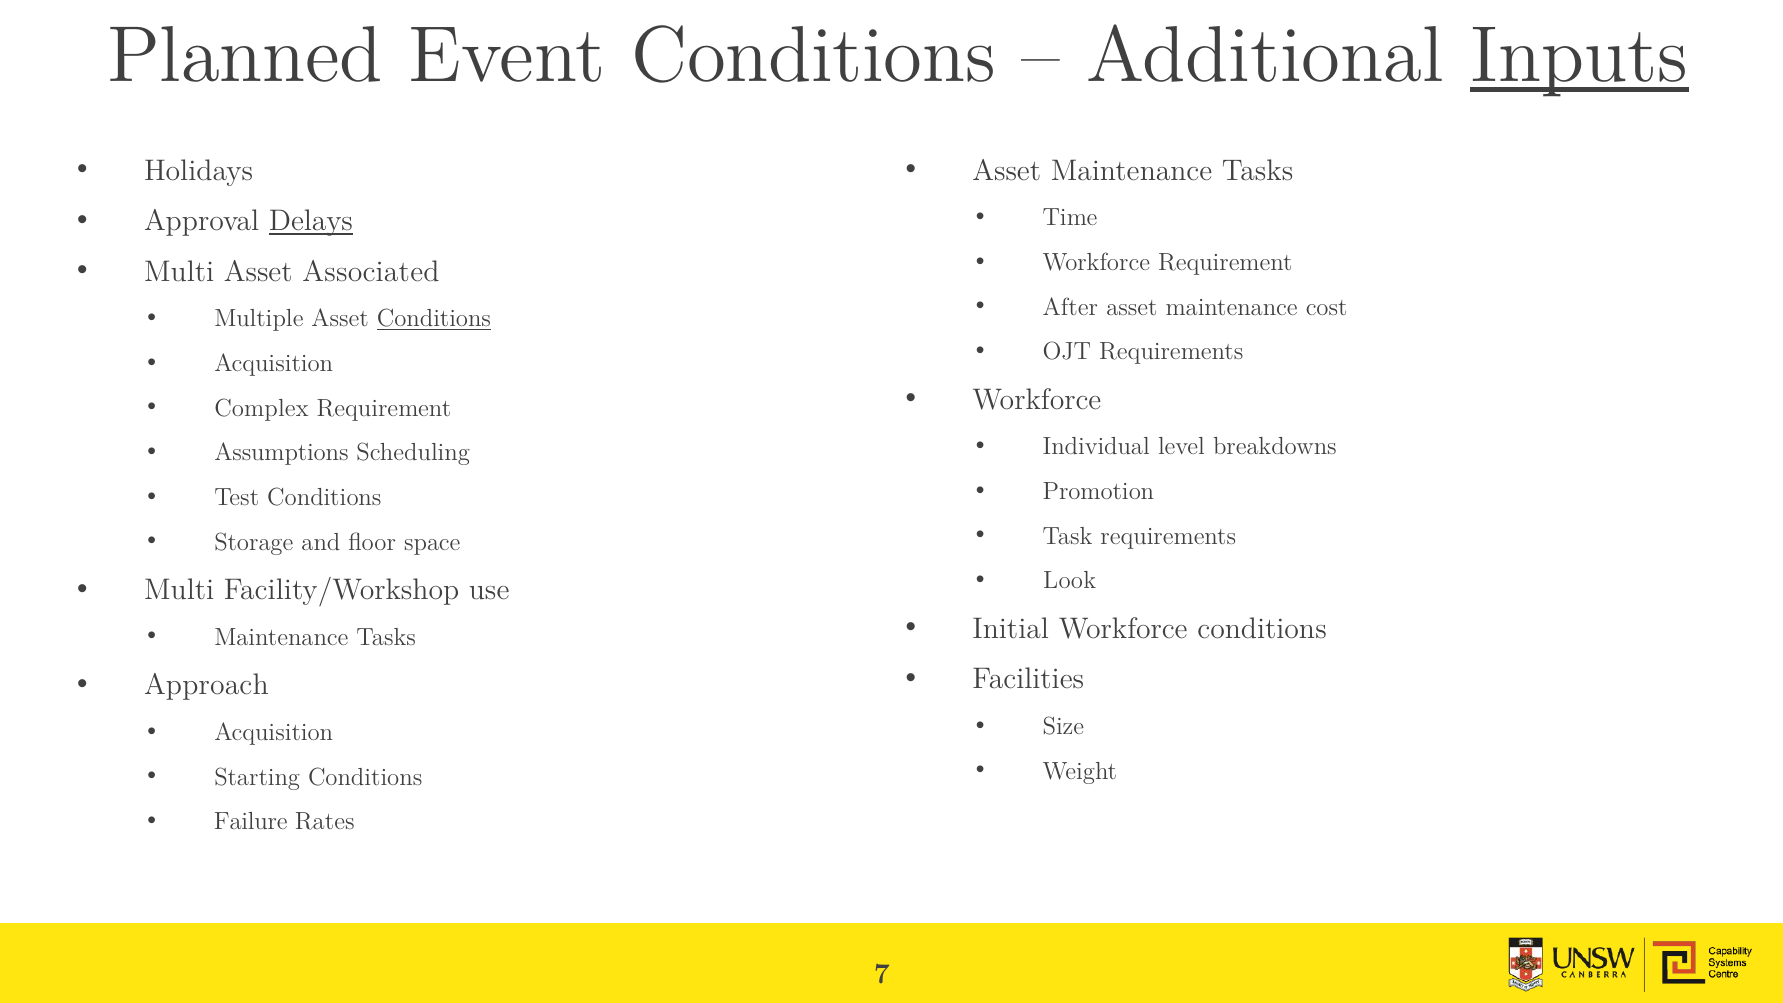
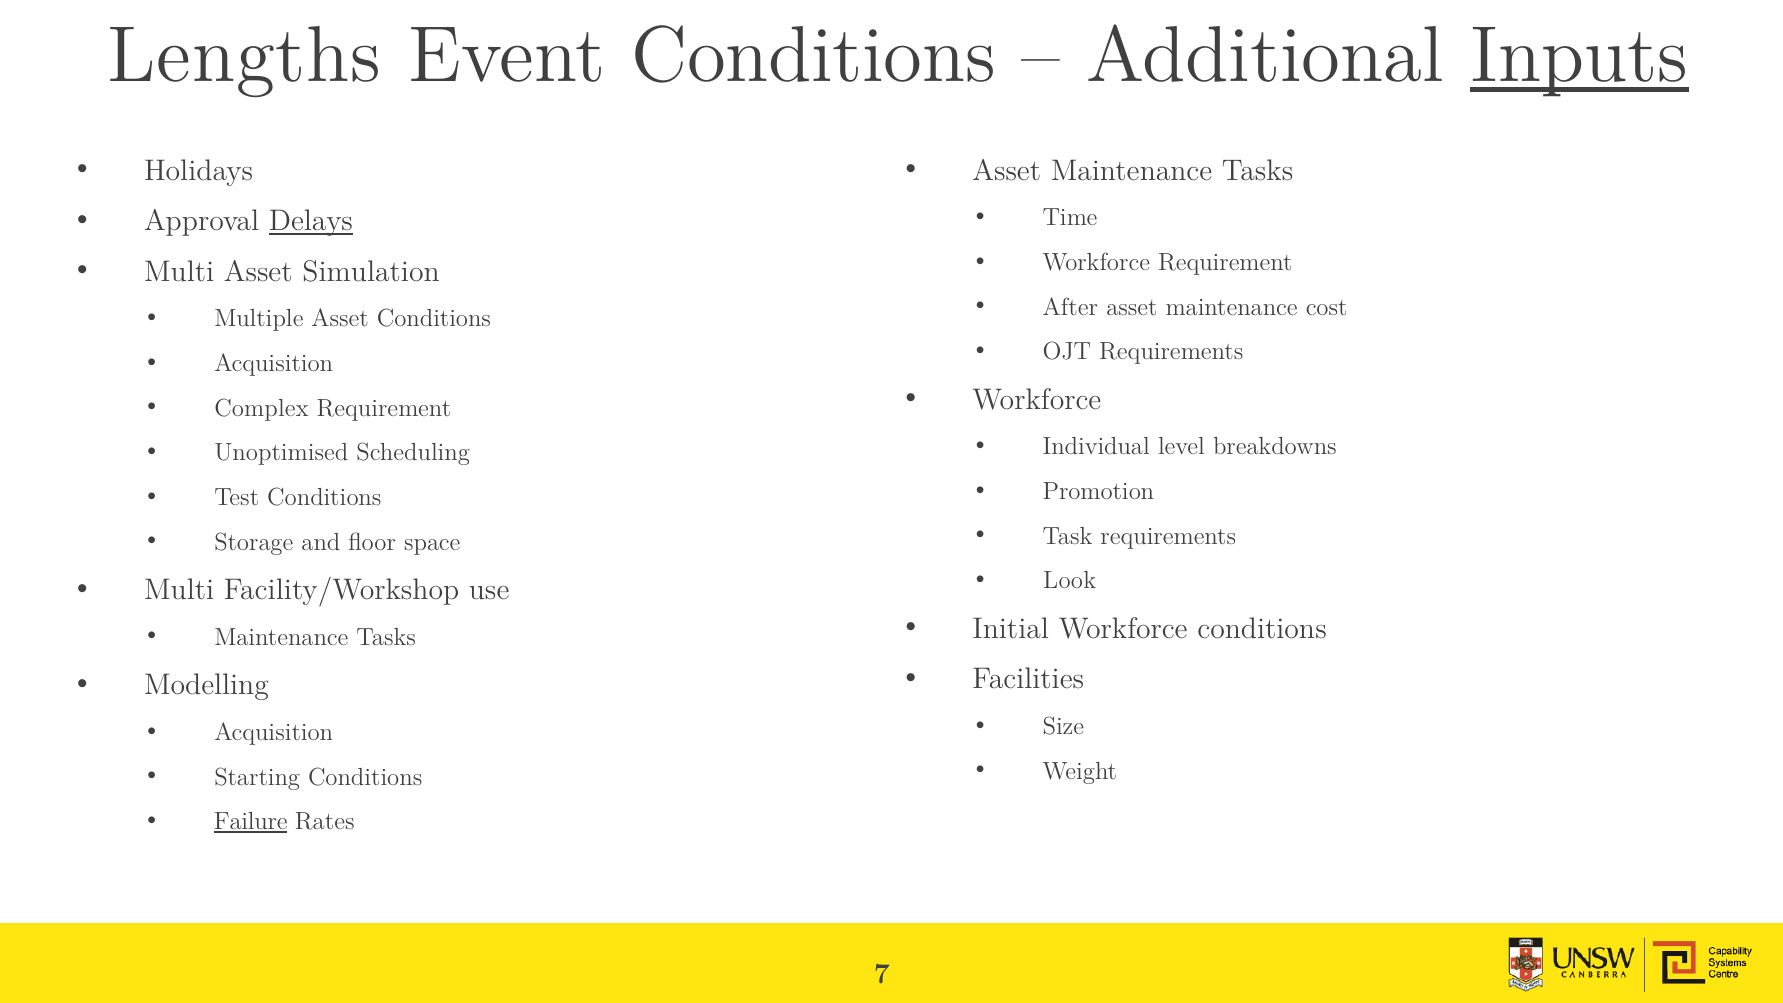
Planned: Planned -> Lengths
Associated: Associated -> Simulation
Conditions at (434, 319) underline: present -> none
Assumptions: Assumptions -> Unoptimised
Approach: Approach -> Modelling
Failure underline: none -> present
